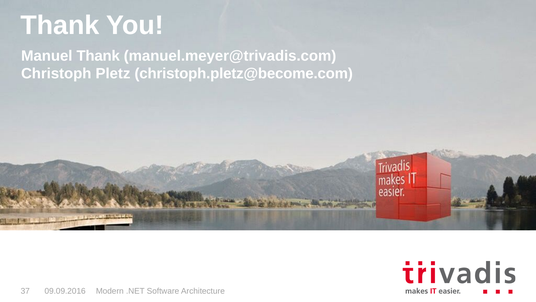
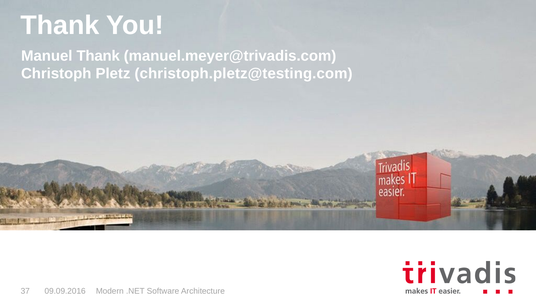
christoph.pletz@become.com: christoph.pletz@become.com -> christoph.pletz@testing.com
